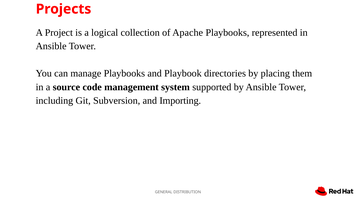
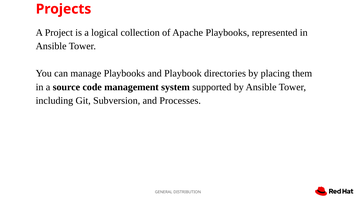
Importing: Importing -> Processes
